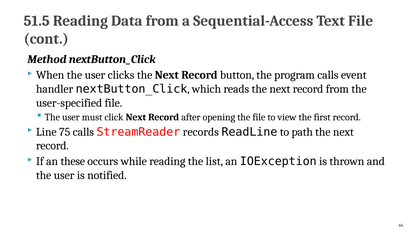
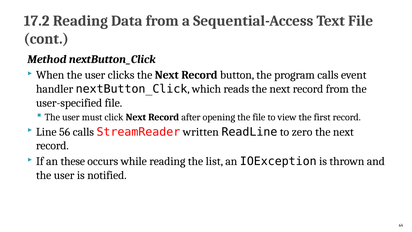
51.5: 51.5 -> 17.2
75: 75 -> 56
records: records -> written
path: path -> zero
